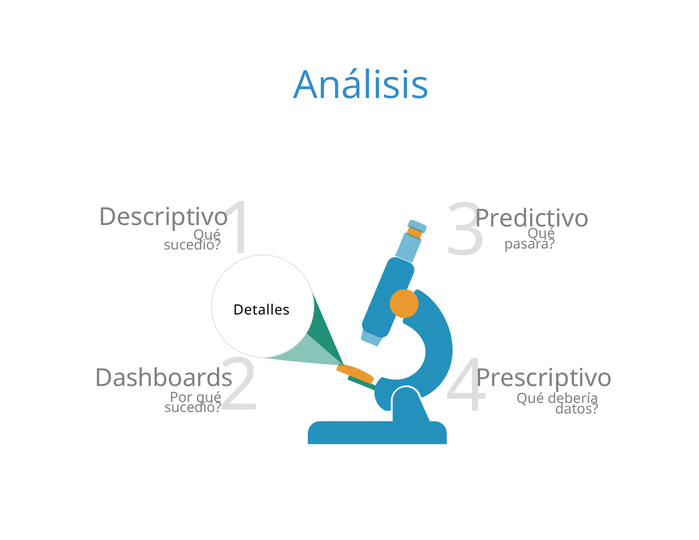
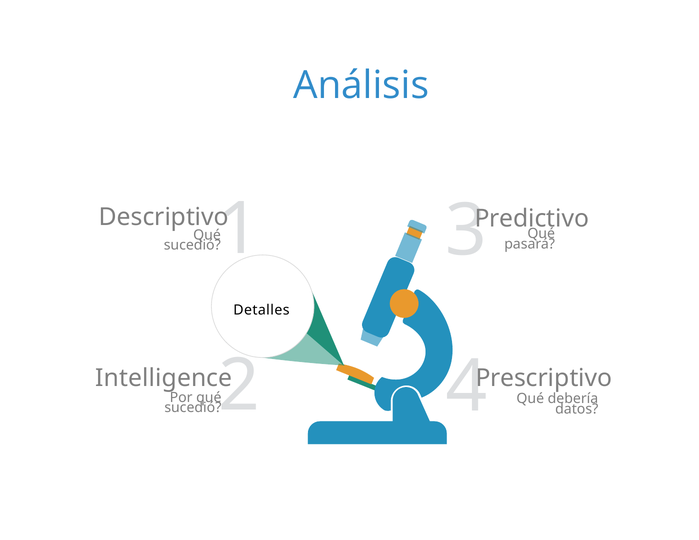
Dashboards: Dashboards -> Intelligence
